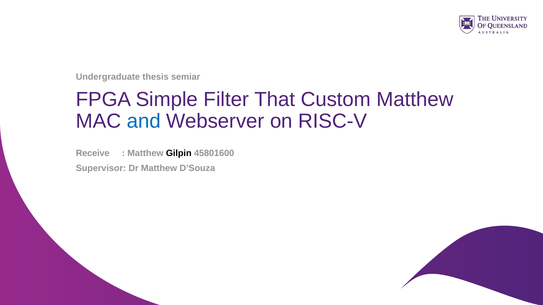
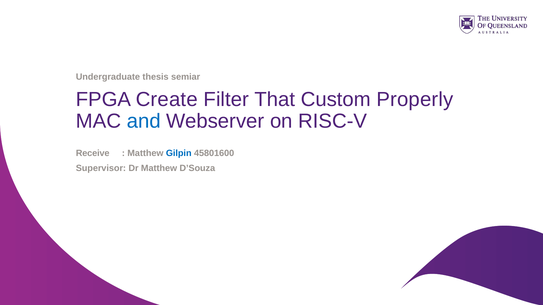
Simple: Simple -> Create
Custom Matthew: Matthew -> Properly
Gilpin colour: black -> blue
